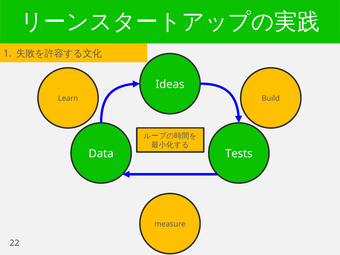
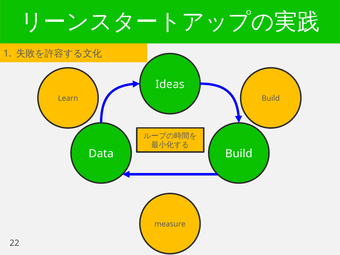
Tests at (239, 154): Tests -> Build
